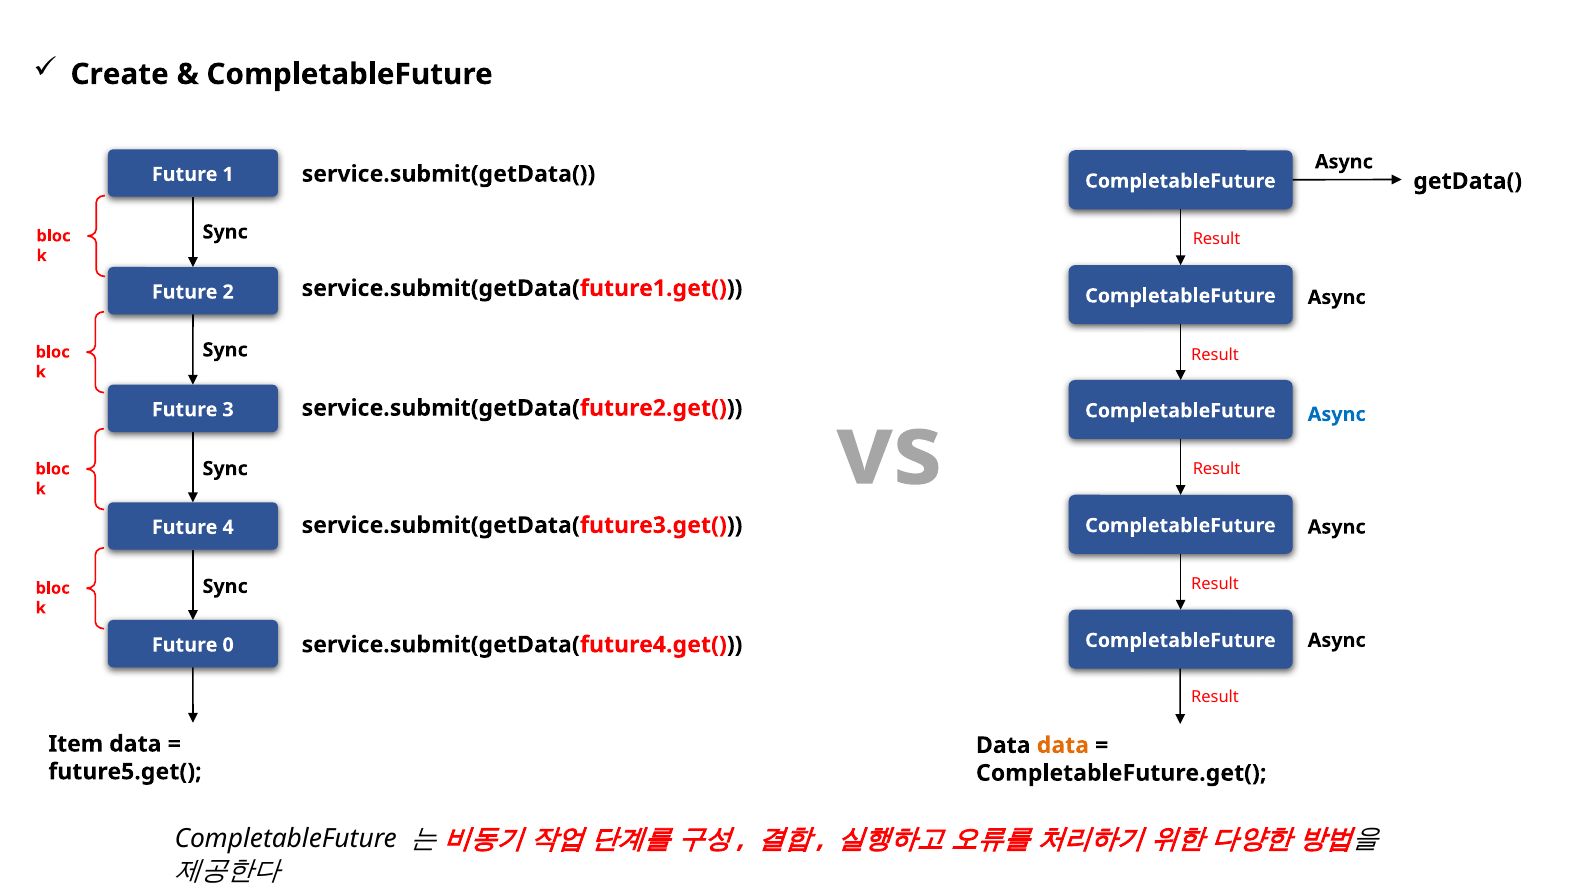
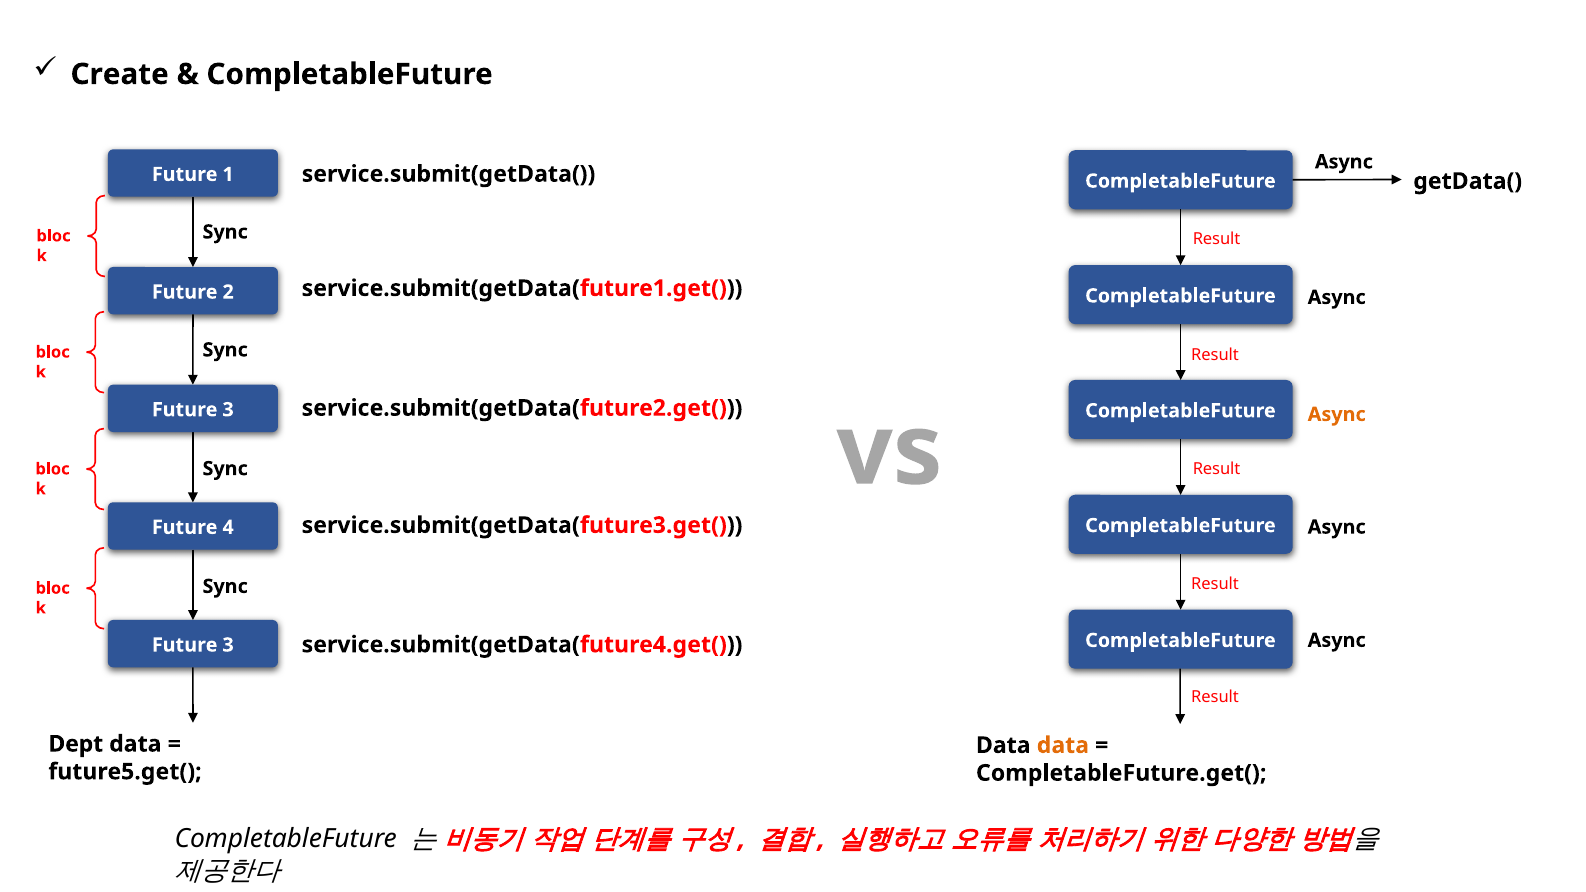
Async at (1337, 414) colour: blue -> orange
0 at (228, 645): 0 -> 3
Item: Item -> Dept
